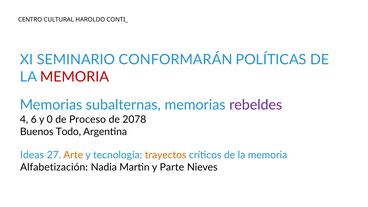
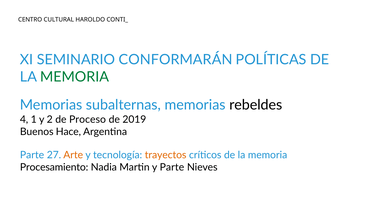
MEMORIA at (75, 77) colour: red -> green
rebeldes colour: purple -> black
6: 6 -> 1
0: 0 -> 2
2078: 2078 -> 2019
Todo: Todo -> Hace
Ideas at (32, 155): Ideas -> Parte
Alfabetización: Alfabetización -> Procesamiento
